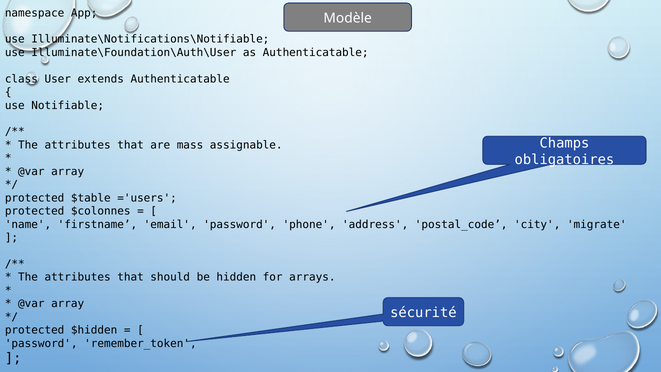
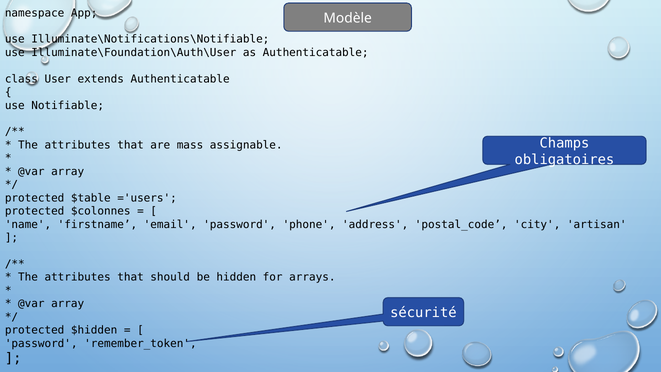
migrate: migrate -> artisan
